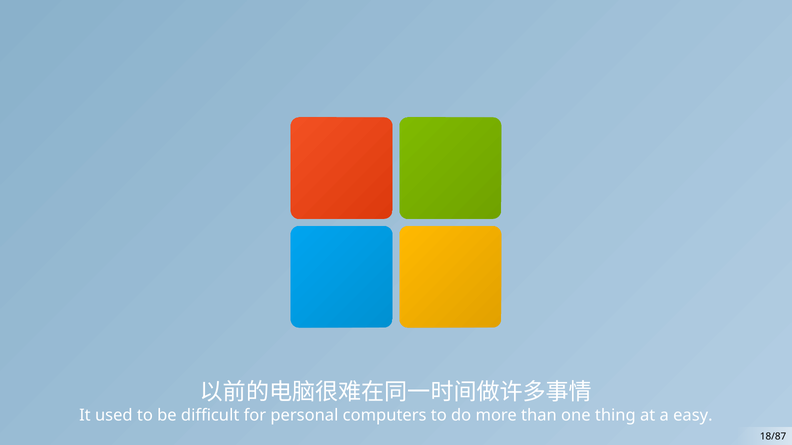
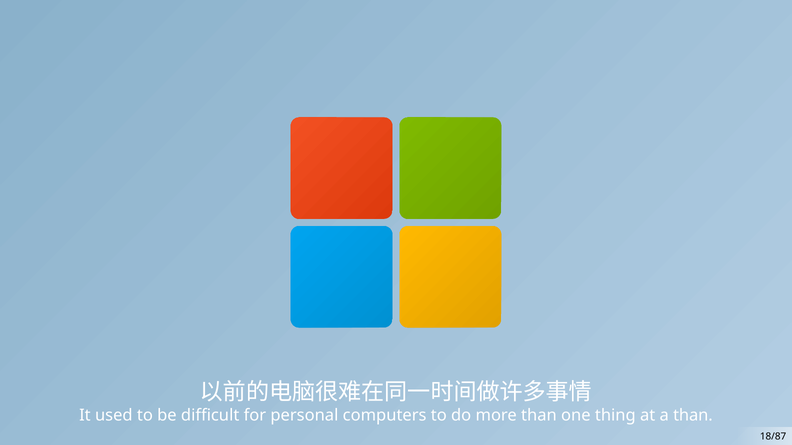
a easy: easy -> than
